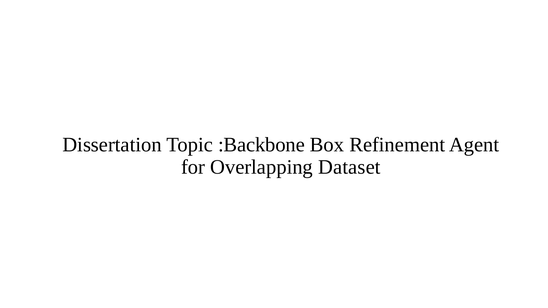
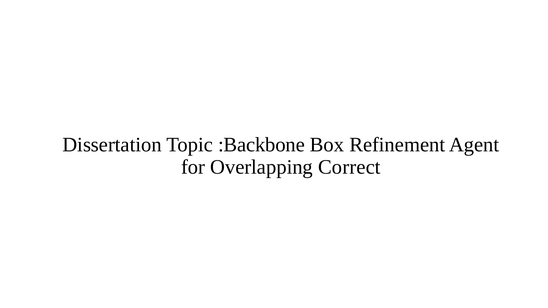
Dataset: Dataset -> Correct
